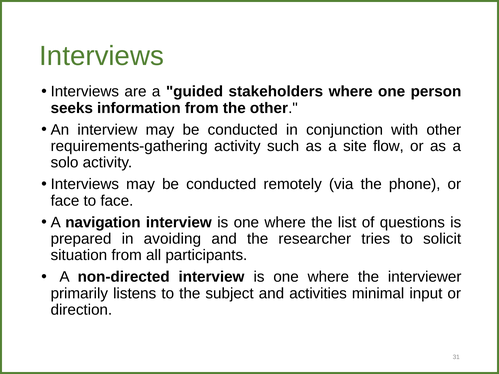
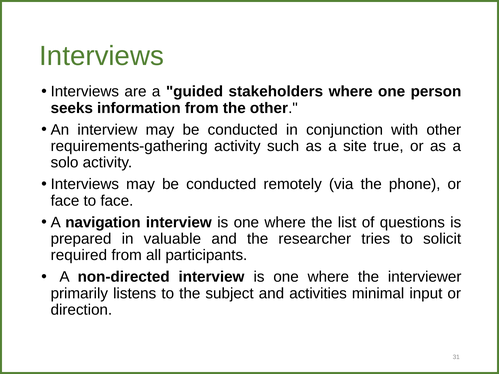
flow: flow -> true
avoiding: avoiding -> valuable
situation: situation -> required
